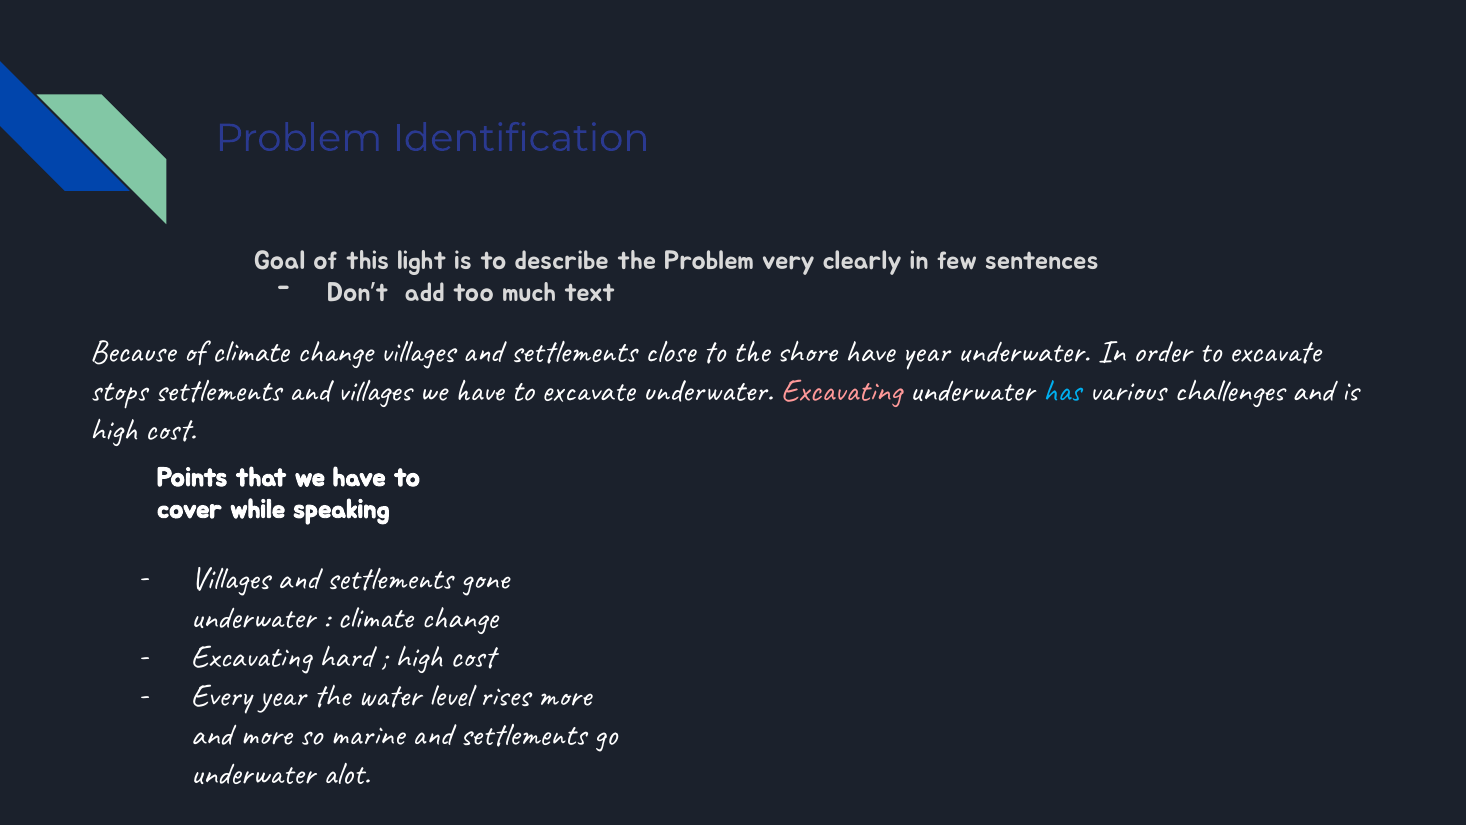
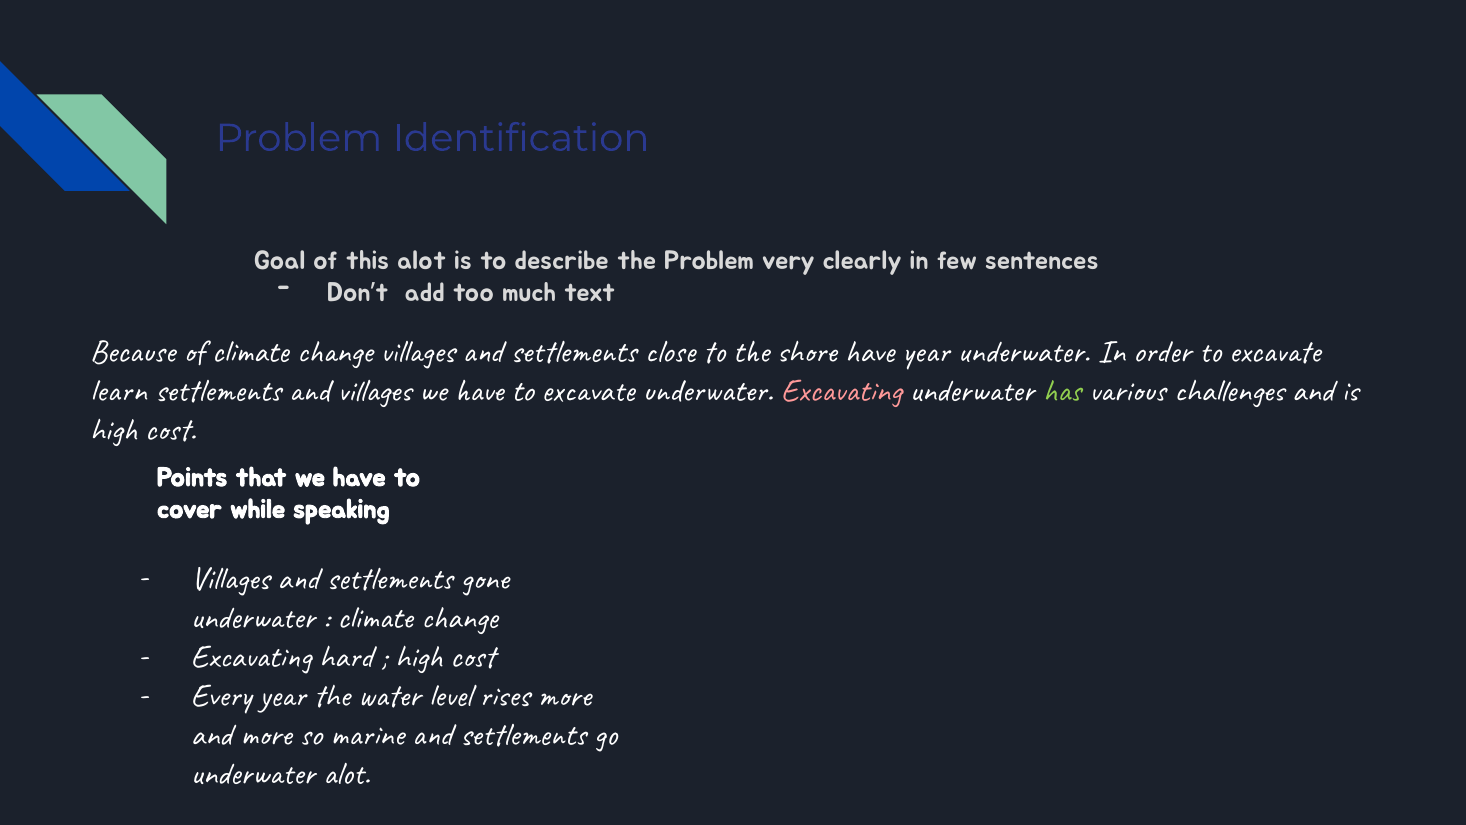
this light: light -> alot
stops: stops -> learn
has colour: light blue -> light green
